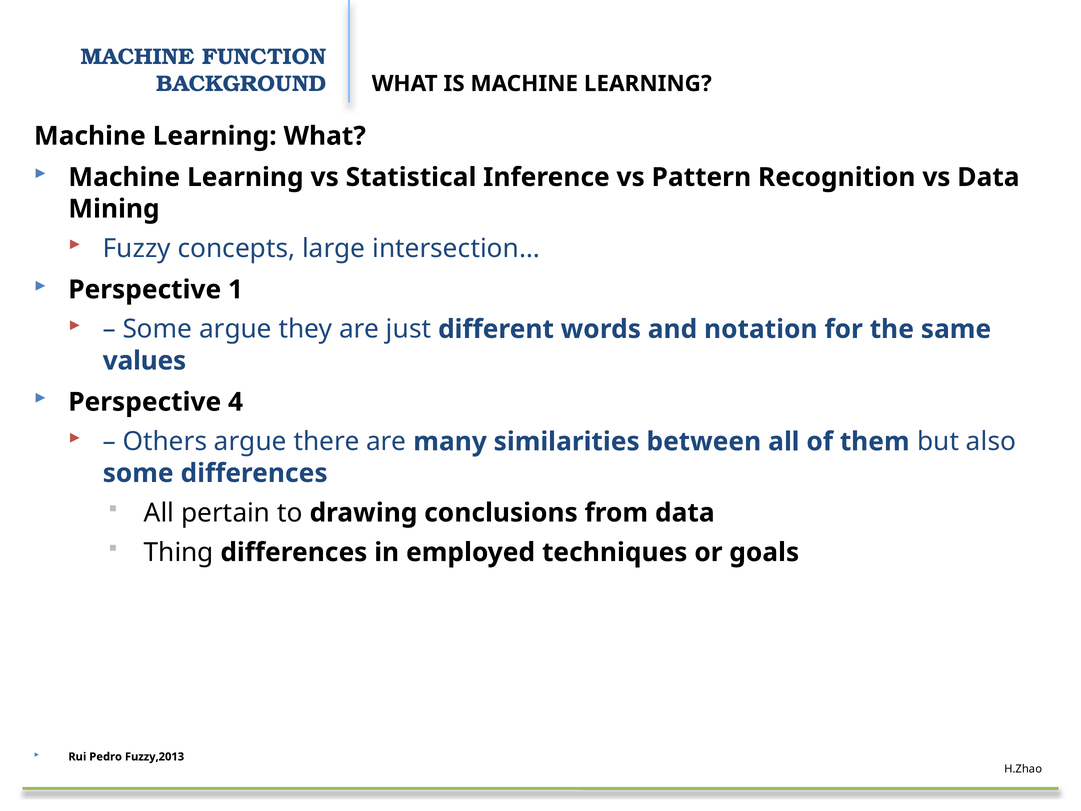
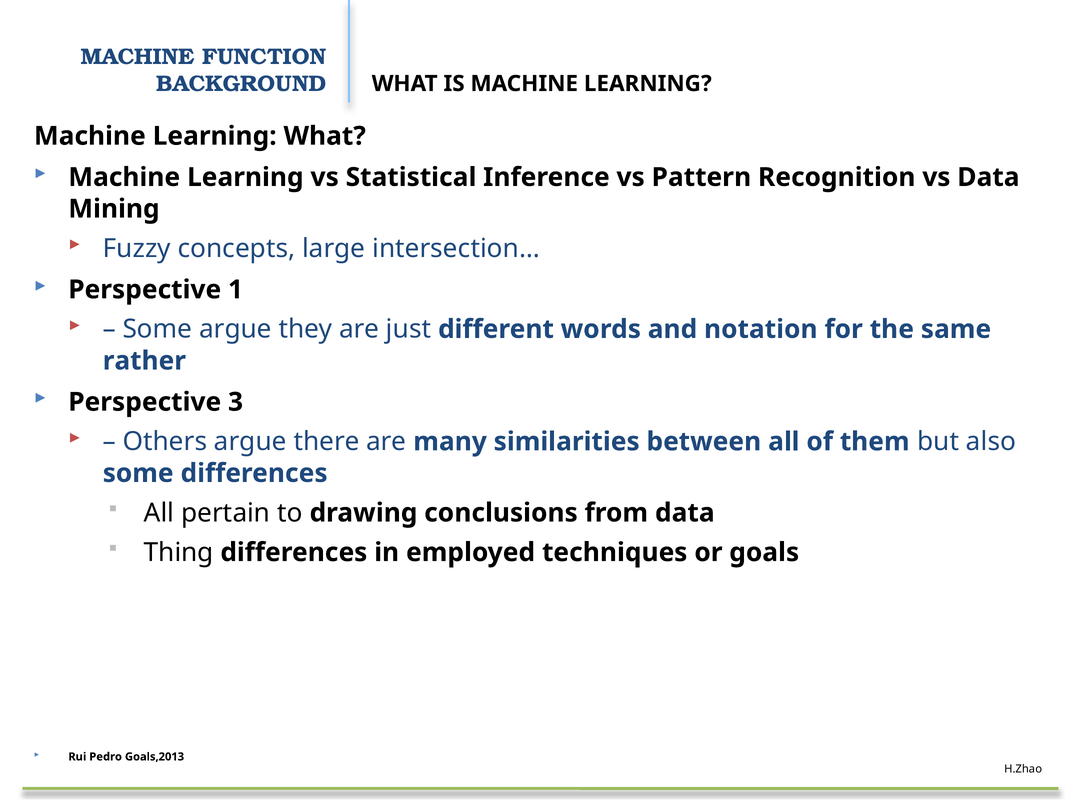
values: values -> rather
4: 4 -> 3
Fuzzy,2013: Fuzzy,2013 -> Goals,2013
